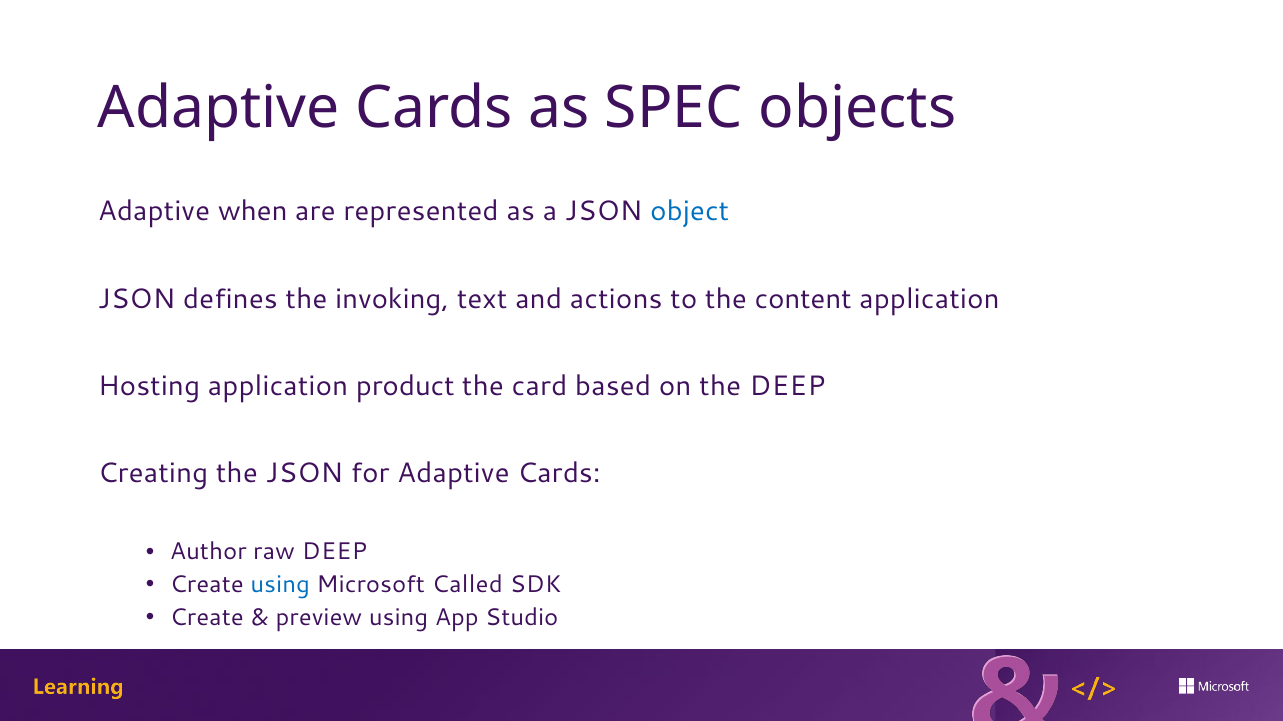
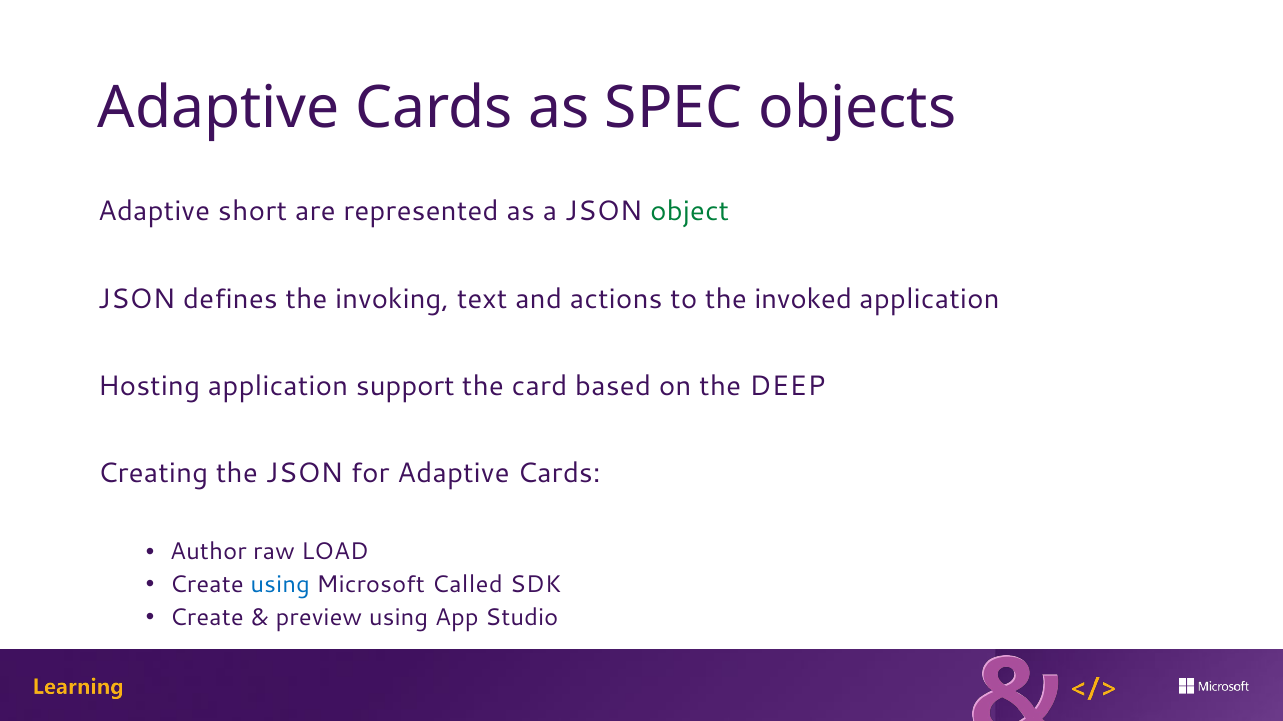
when: when -> short
object colour: blue -> green
content: content -> invoked
product: product -> support
raw DEEP: DEEP -> LOAD
